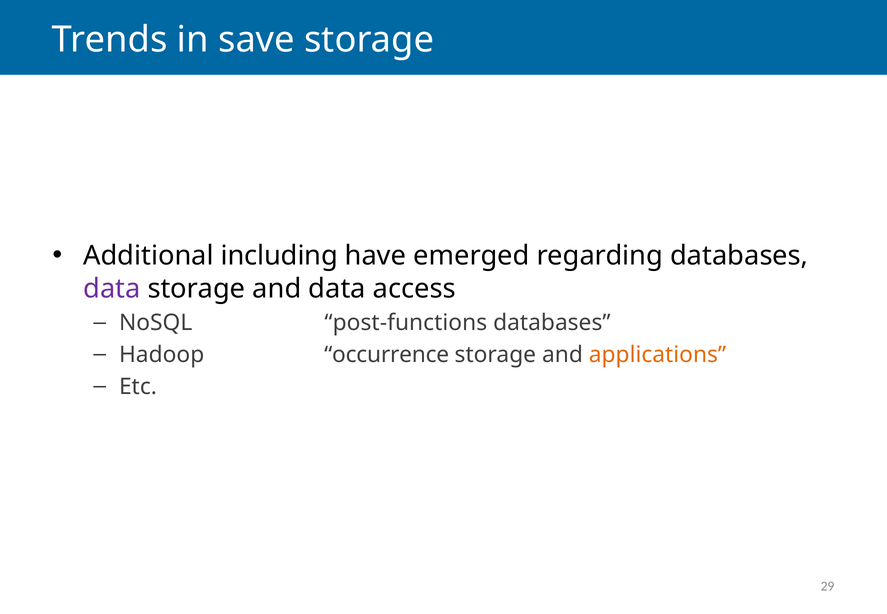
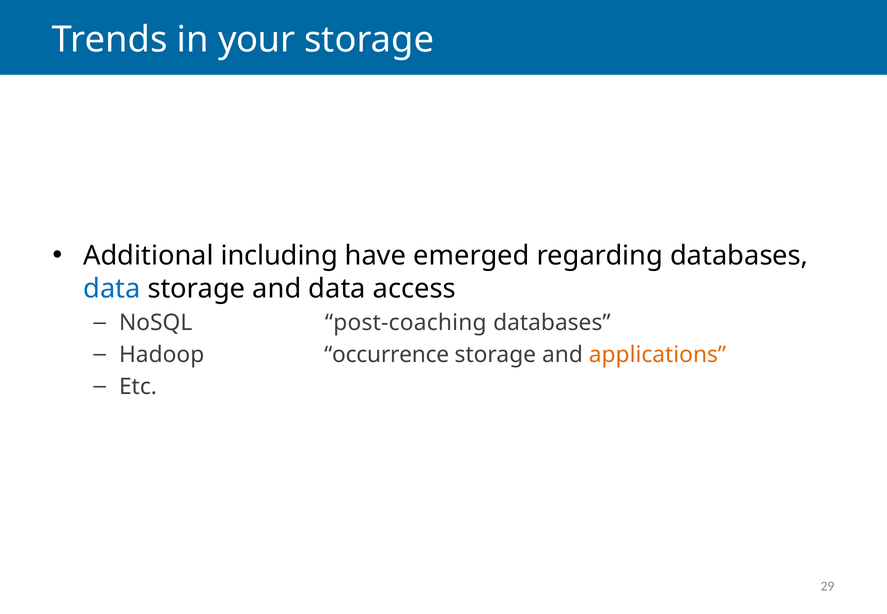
save: save -> your
data at (112, 289) colour: purple -> blue
post-functions: post-functions -> post-coaching
